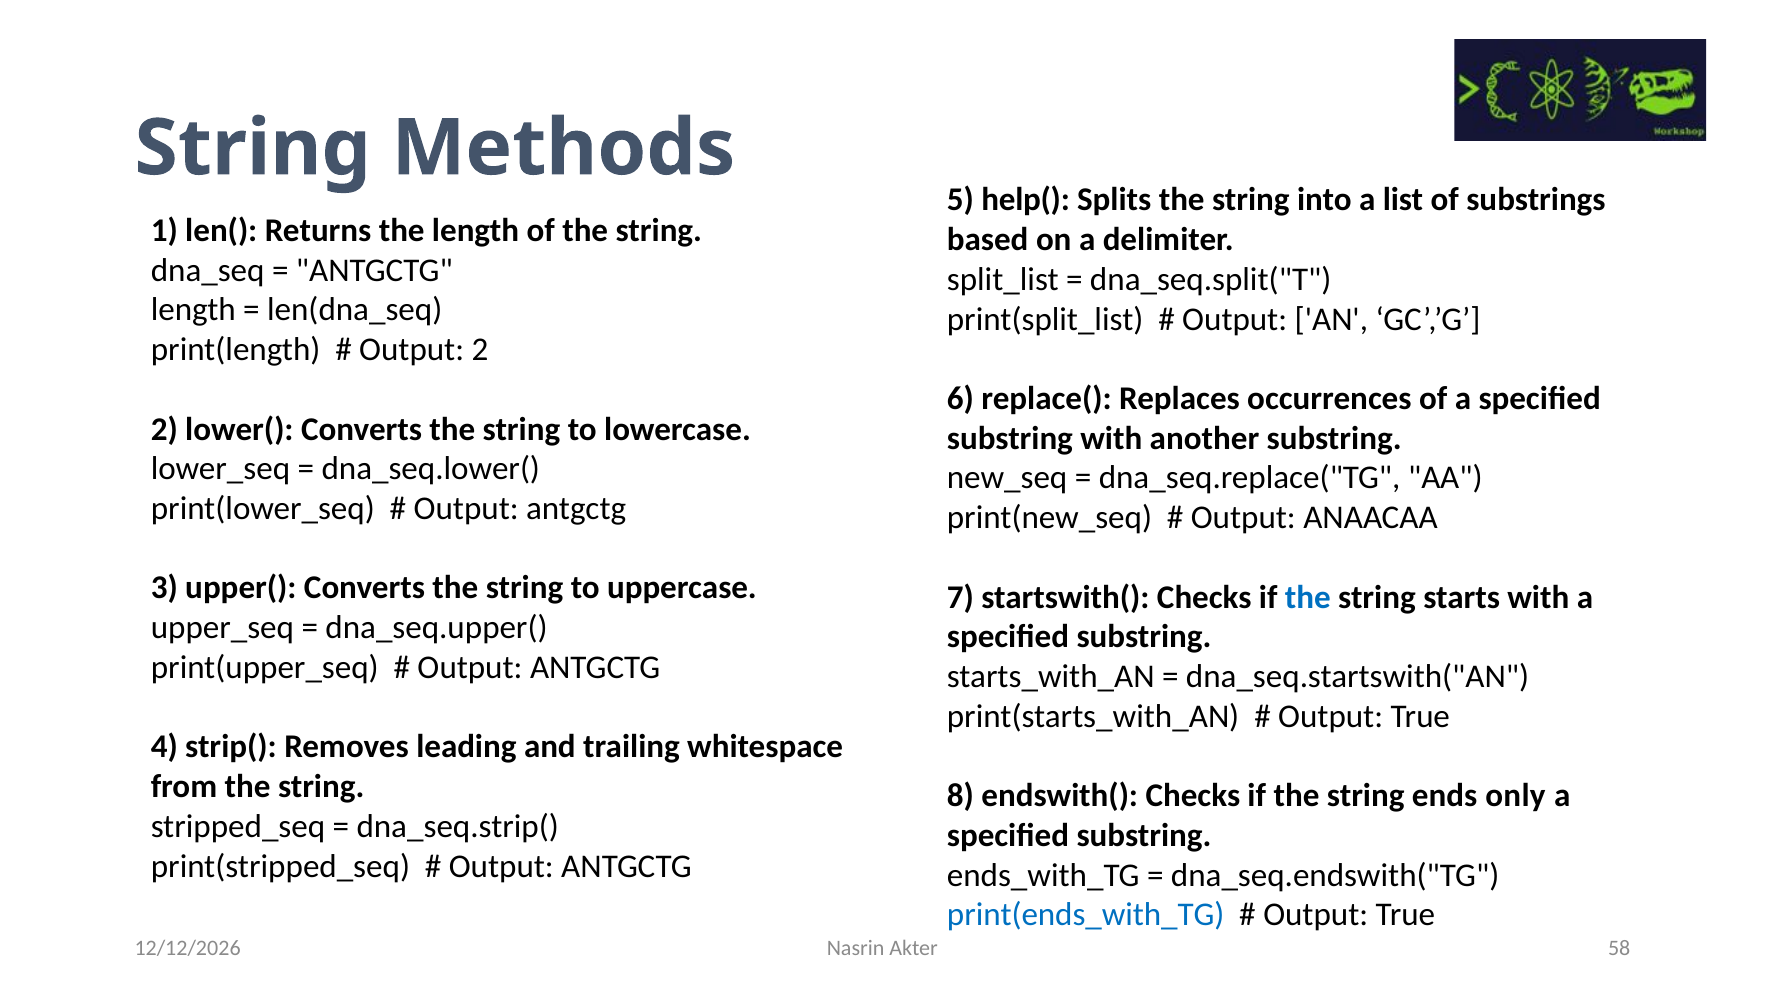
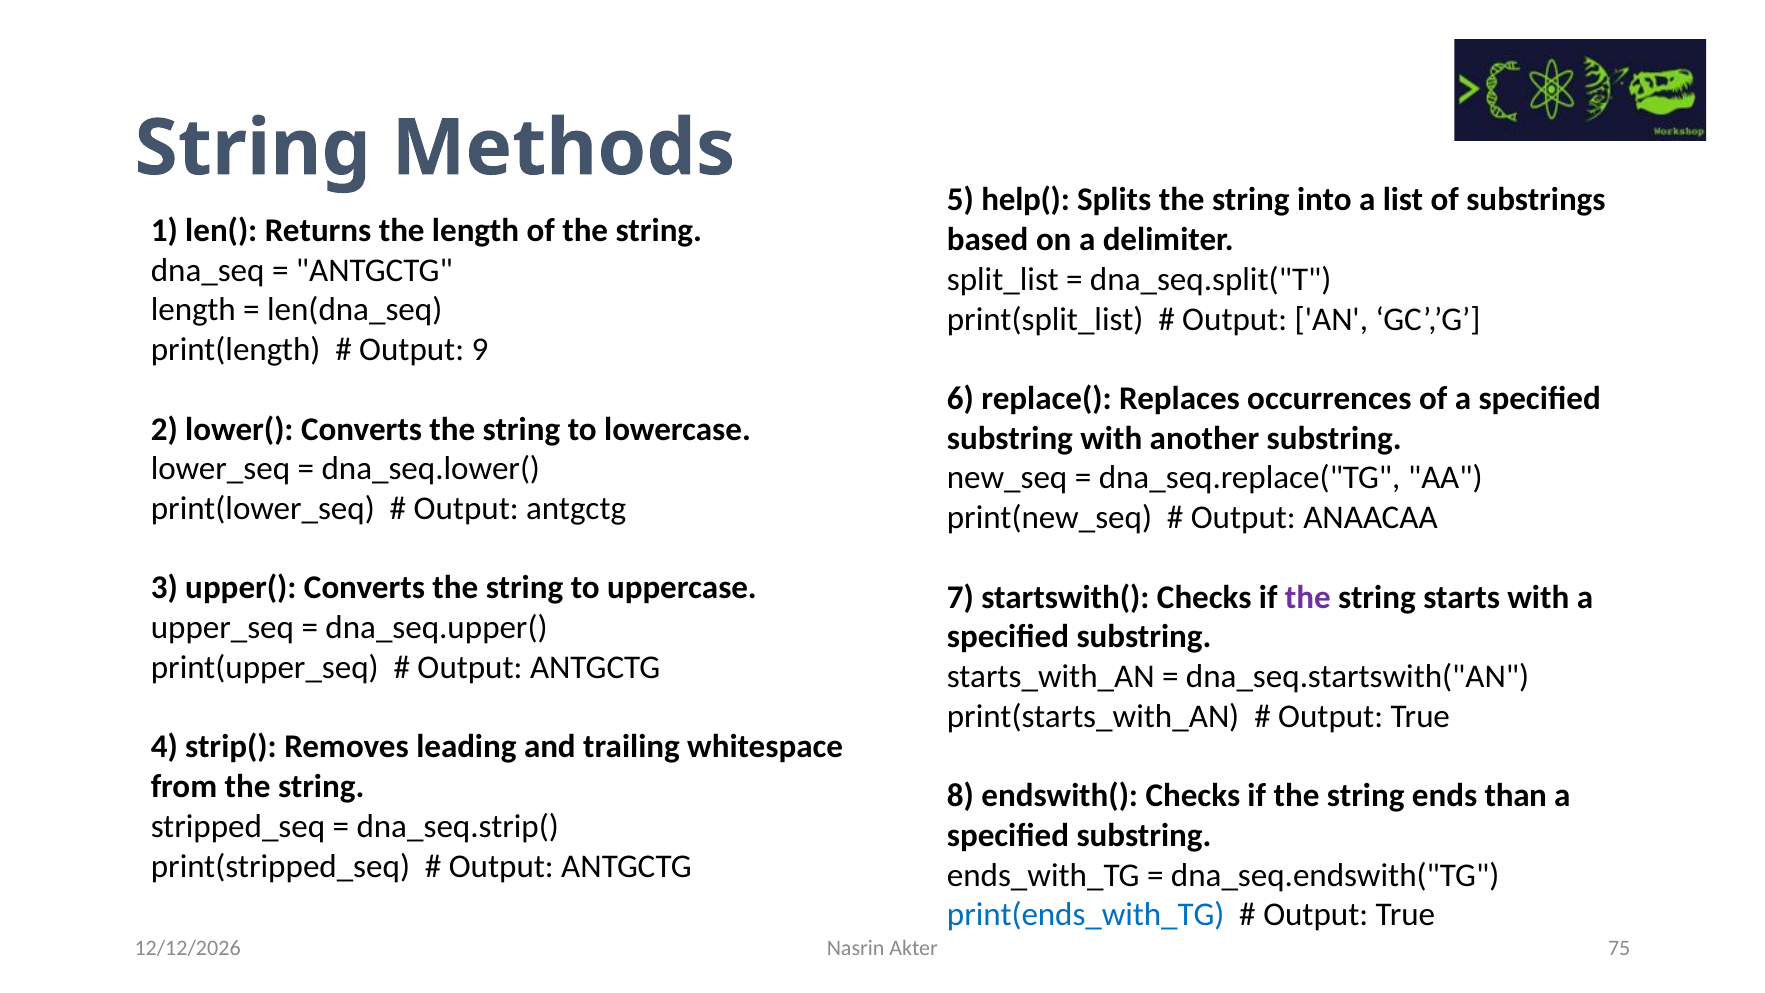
Output 2: 2 -> 9
the at (1308, 597) colour: blue -> purple
only: only -> than
58: 58 -> 75
